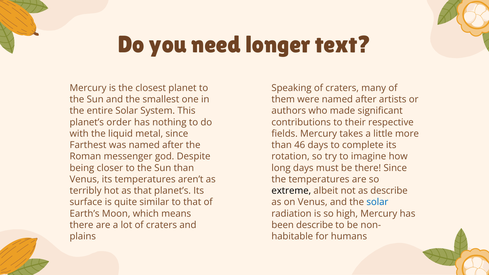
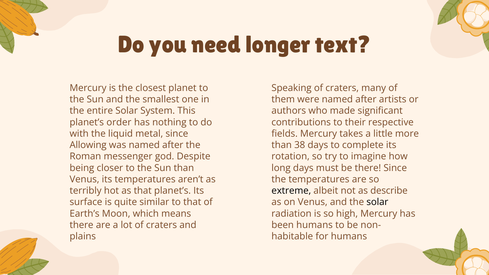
Farthest: Farthest -> Allowing
46: 46 -> 38
solar at (377, 202) colour: blue -> black
been describe: describe -> humans
